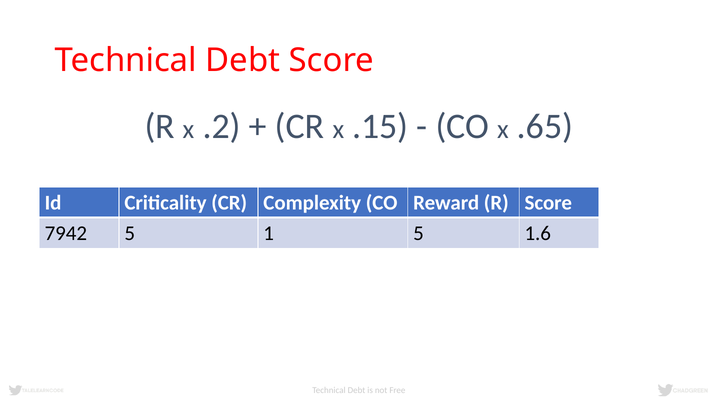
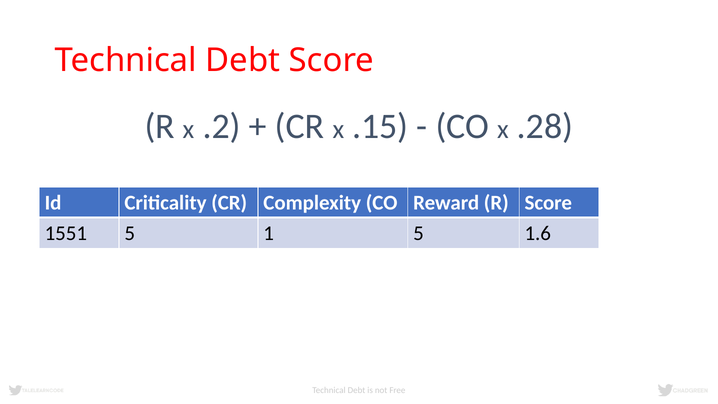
.65: .65 -> .28
7942: 7942 -> 1551
